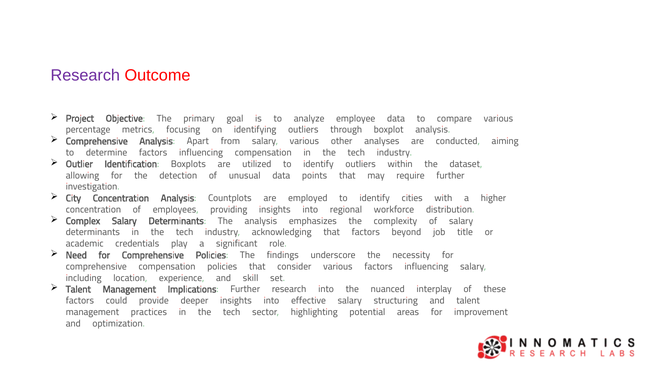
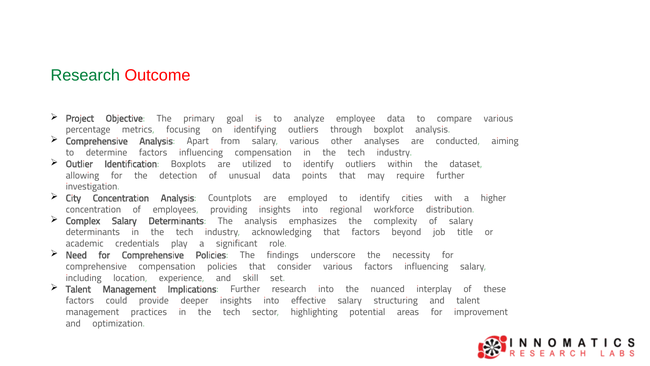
Research at (85, 75) colour: purple -> green
